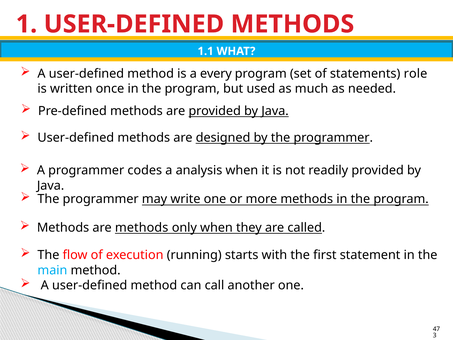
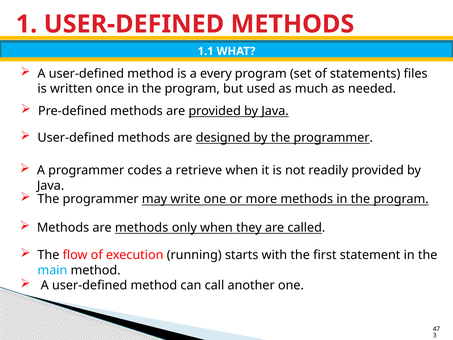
role: role -> files
analysis: analysis -> retrieve
